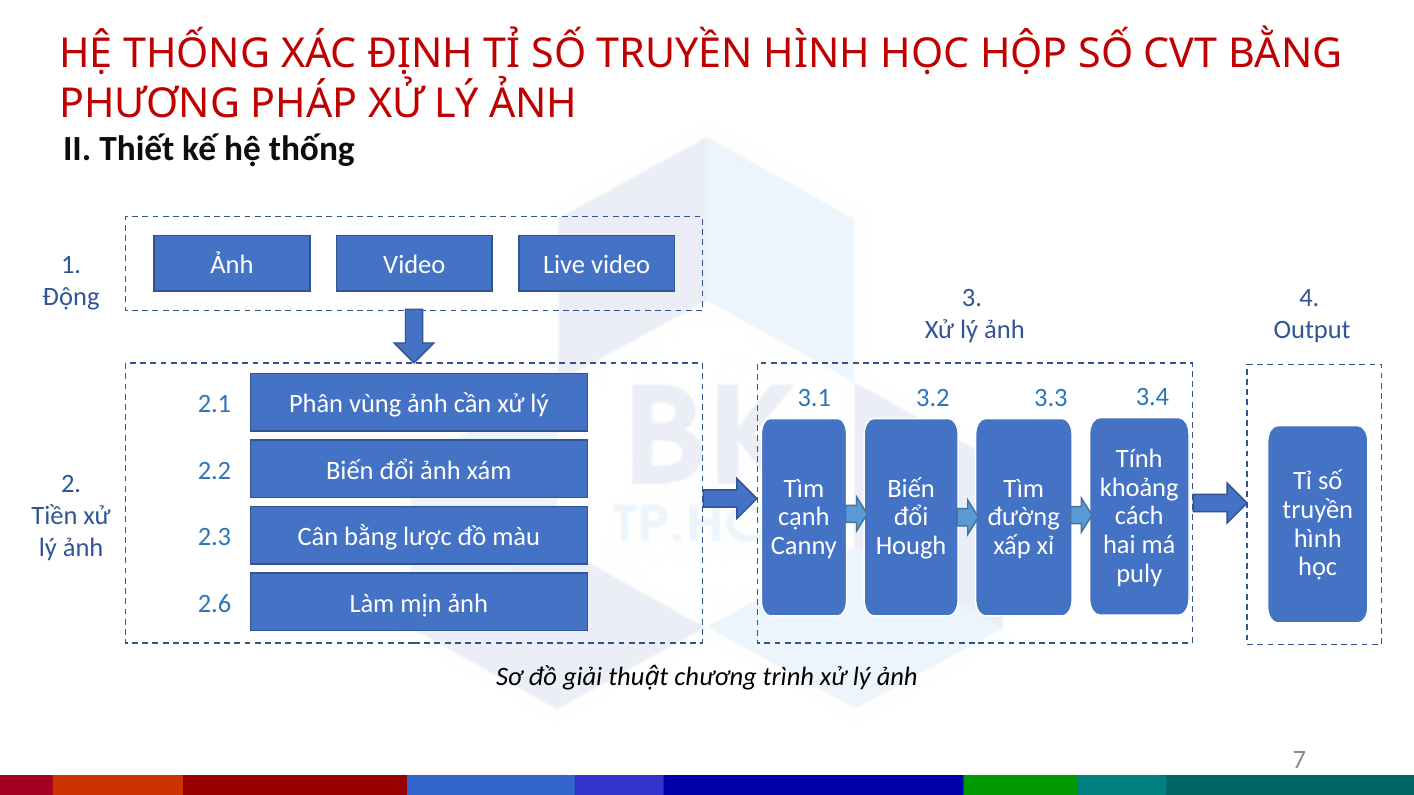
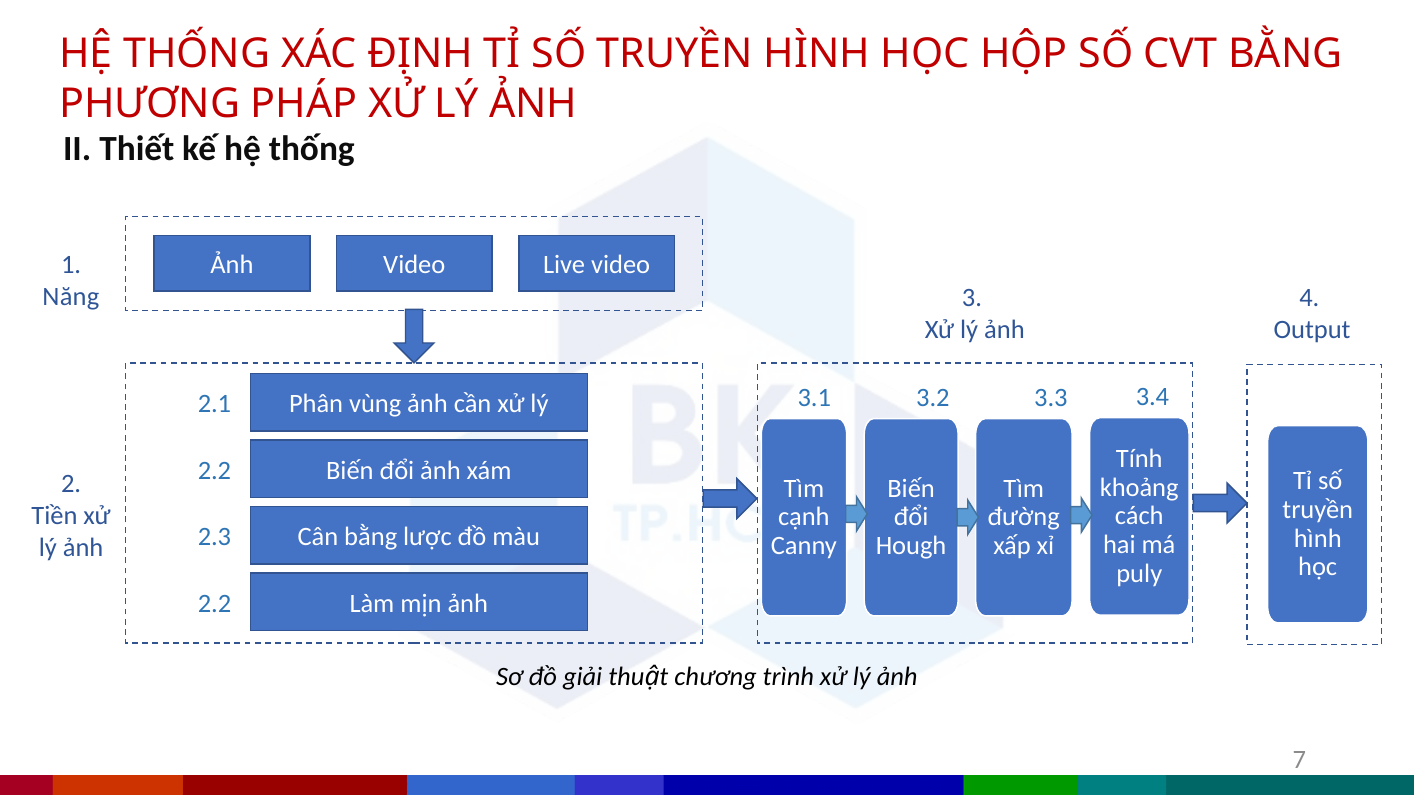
Động: Động -> Năng
2.6 at (214, 604): 2.6 -> 2.2
